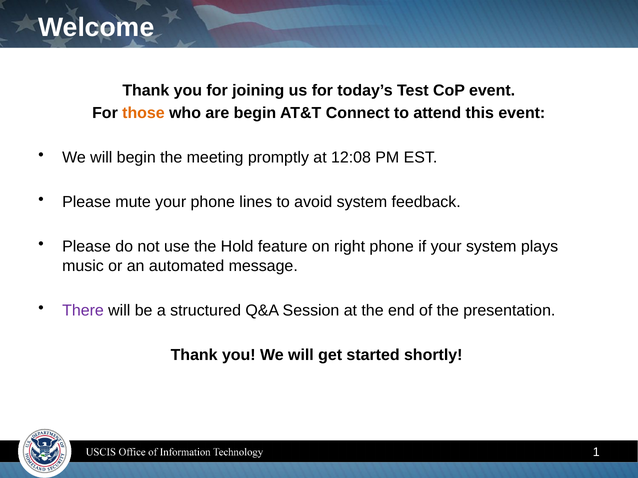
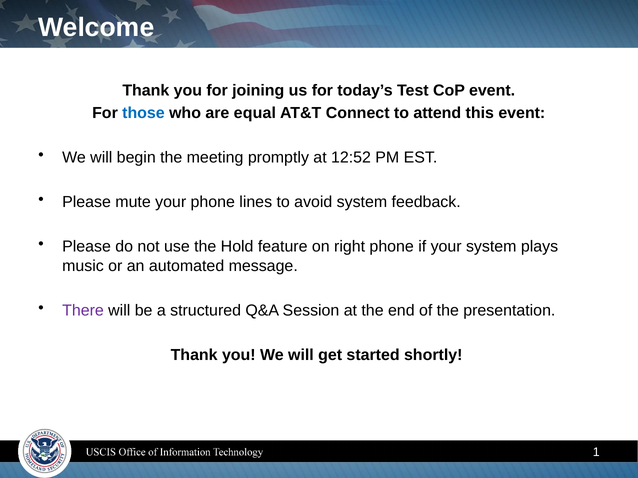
those colour: orange -> blue
are begin: begin -> equal
12:08: 12:08 -> 12:52
